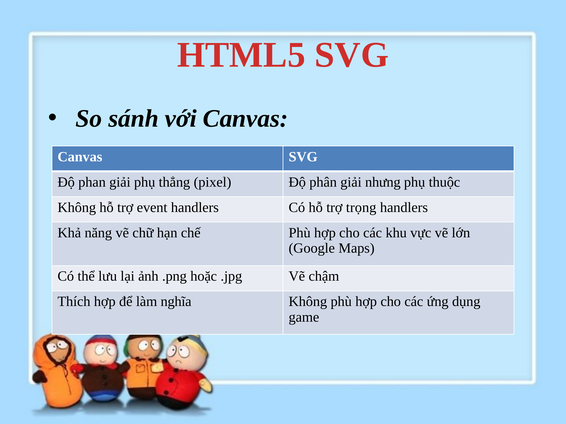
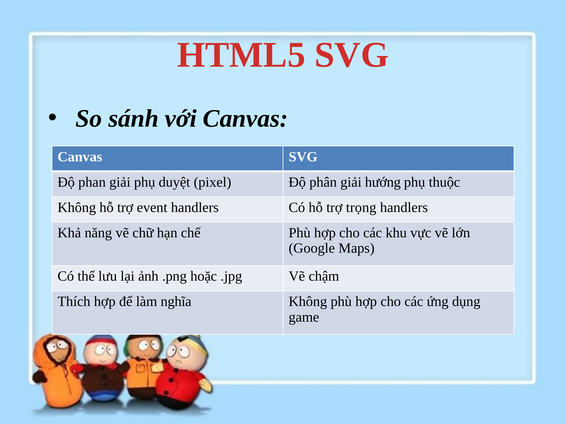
thẳng: thẳng -> duyệt
nhưng: nhưng -> hướng
